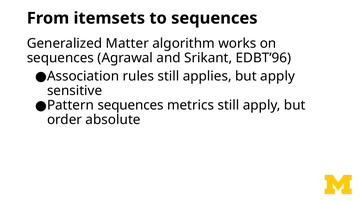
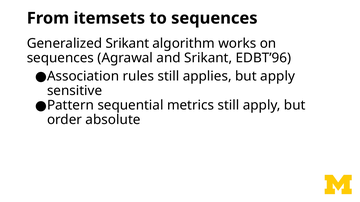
Generalized Matter: Matter -> Srikant
Pattern sequences: sequences -> sequential
